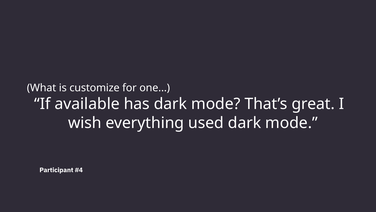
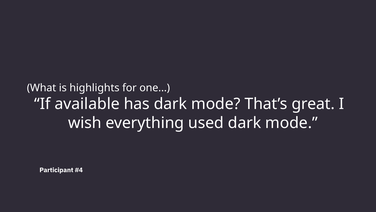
customize: customize -> highlights
